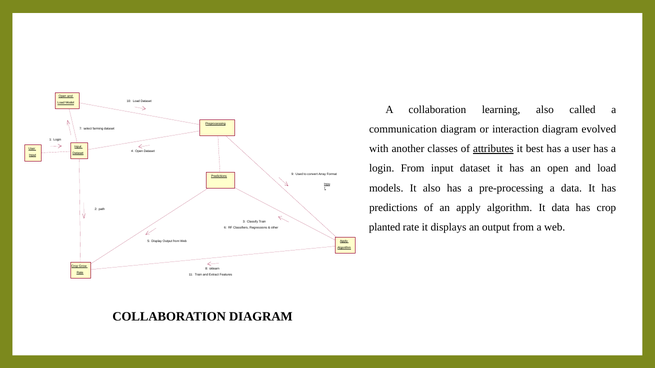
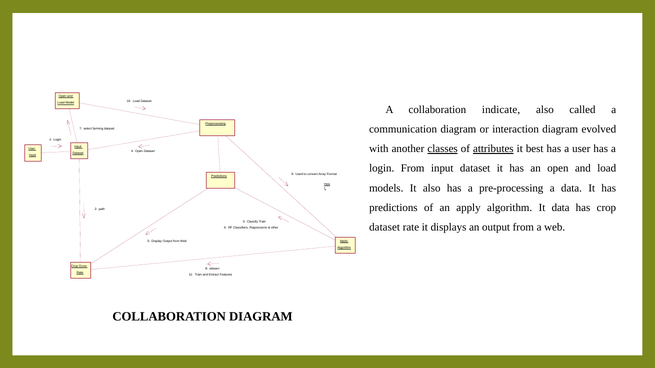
learning: learning -> indicate
classes underline: none -> present
planted at (385, 228): planted -> dataset
